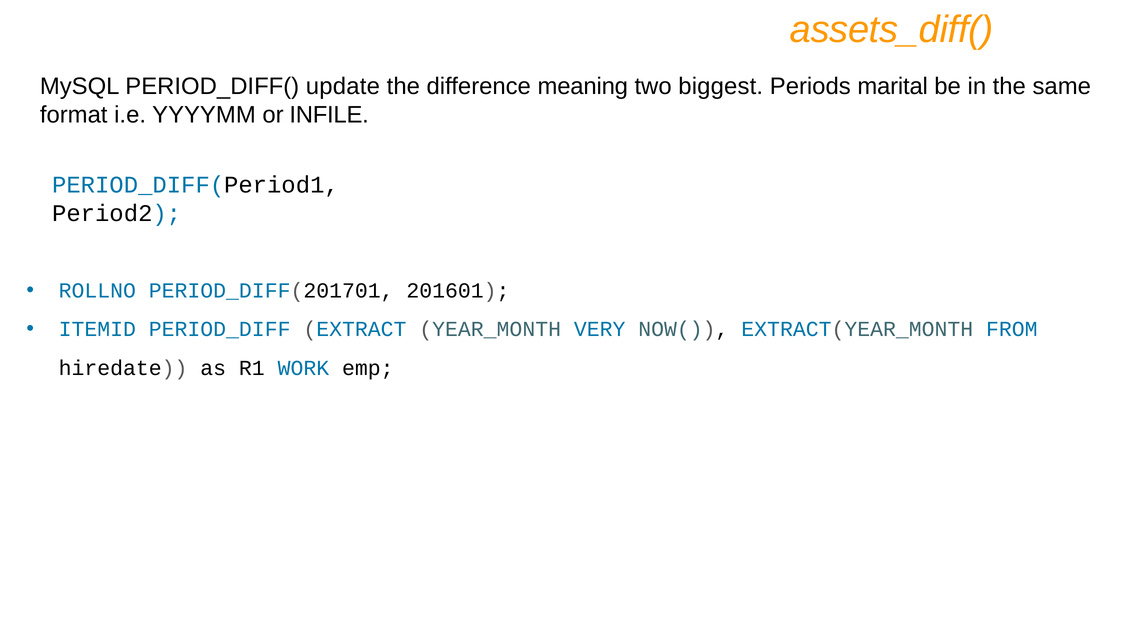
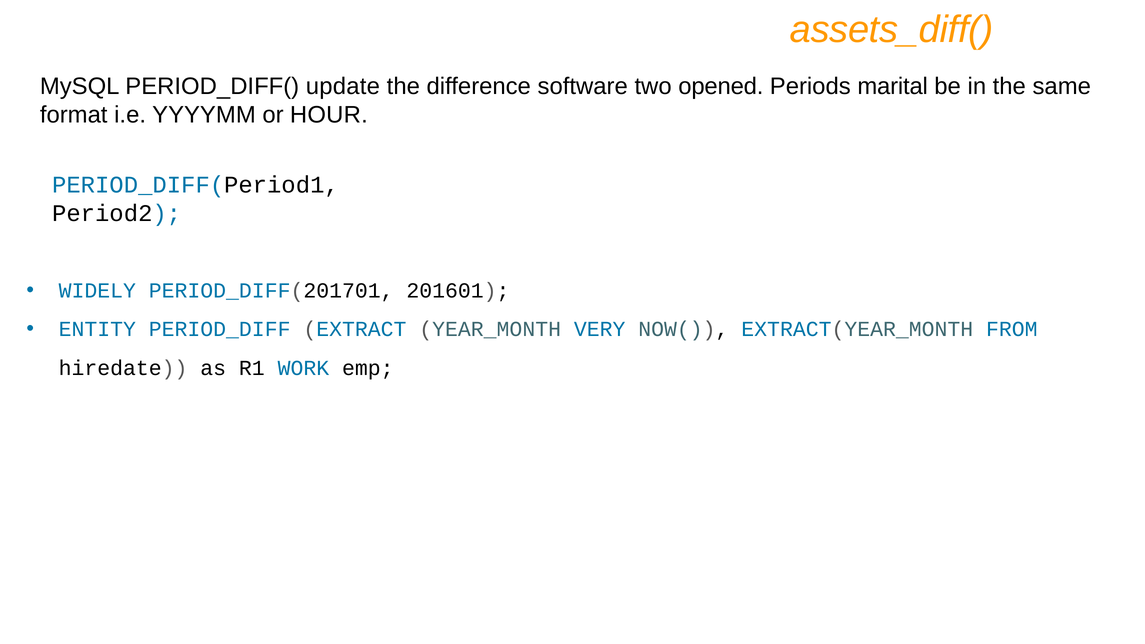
meaning: meaning -> software
biggest: biggest -> opened
INFILE: INFILE -> HOUR
ROLLNO: ROLLNO -> WIDELY
ITEMID: ITEMID -> ENTITY
